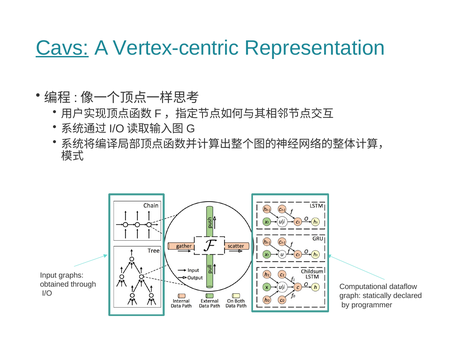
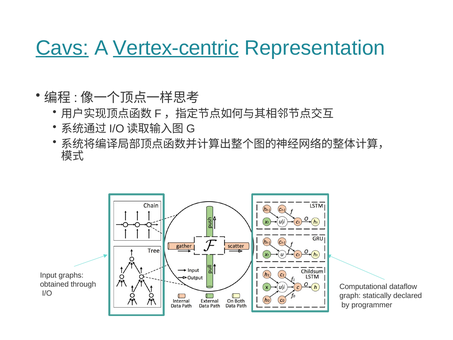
Vertex-centric underline: none -> present
